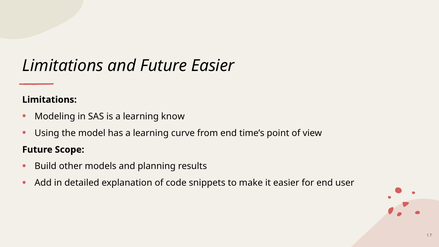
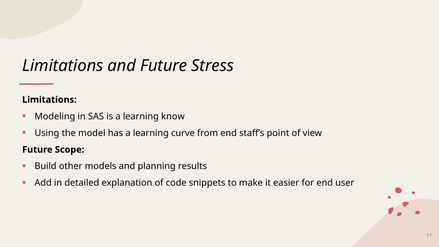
Future Easier: Easier -> Stress
time’s: time’s -> staff’s
